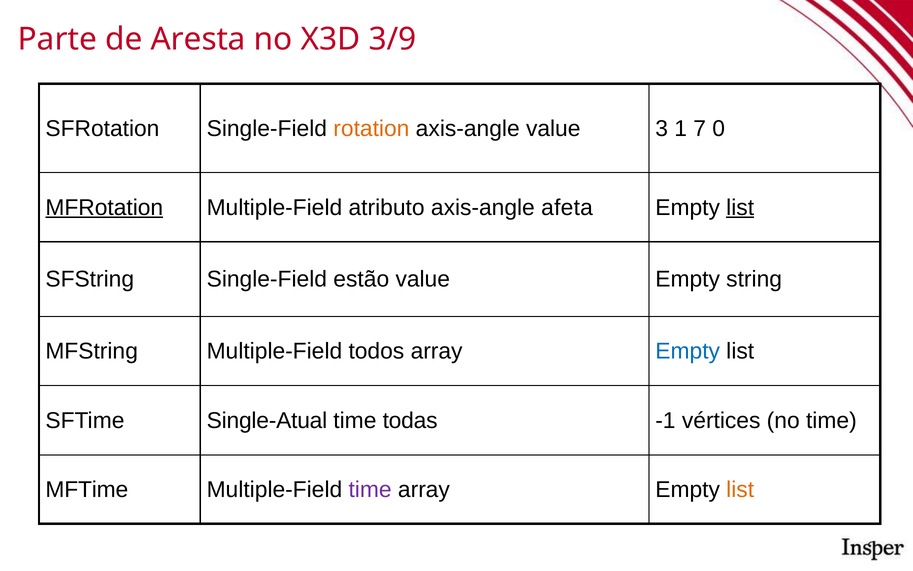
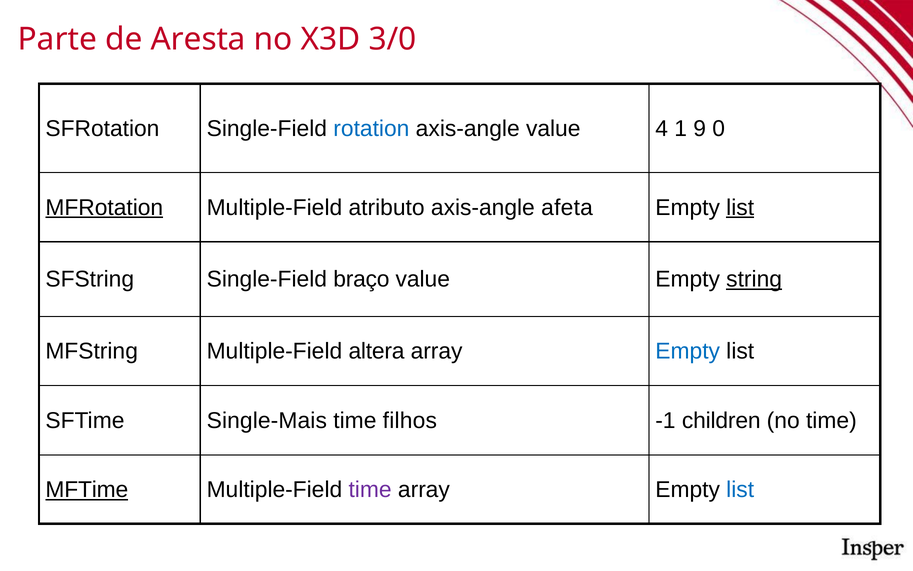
3/9: 3/9 -> 3/0
rotation colour: orange -> blue
3: 3 -> 4
7: 7 -> 9
estão: estão -> braço
string underline: none -> present
todos: todos -> altera
Single-Atual: Single-Atual -> Single-Mais
todas: todas -> filhos
vértices: vértices -> children
MFTime underline: none -> present
list at (740, 489) colour: orange -> blue
